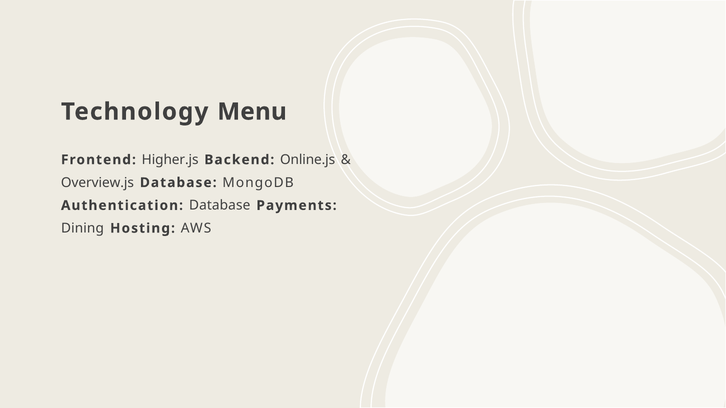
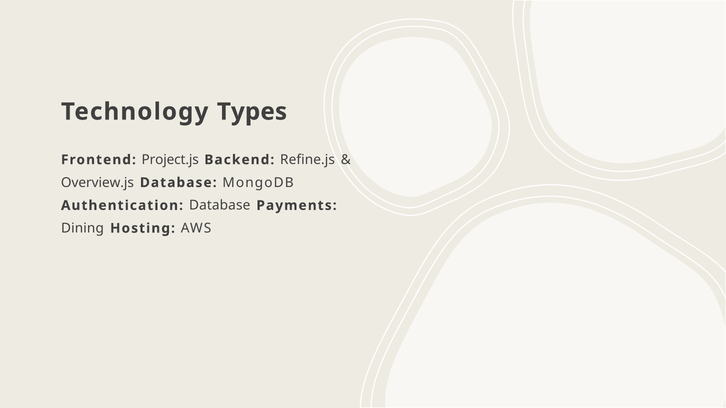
Menu: Menu -> Types
Higher.js: Higher.js -> Project.js
Online.js: Online.js -> Refine.js
